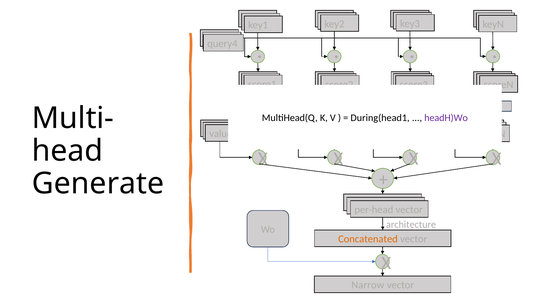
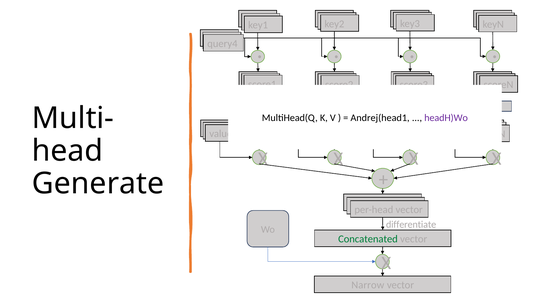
During(head1: During(head1 -> Andrej(head1
architecture: architecture -> differentiate
Concatenated colour: orange -> green
